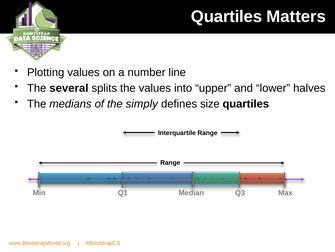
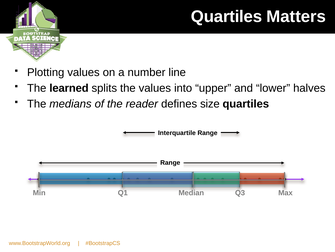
several: several -> learned
simply: simply -> reader
